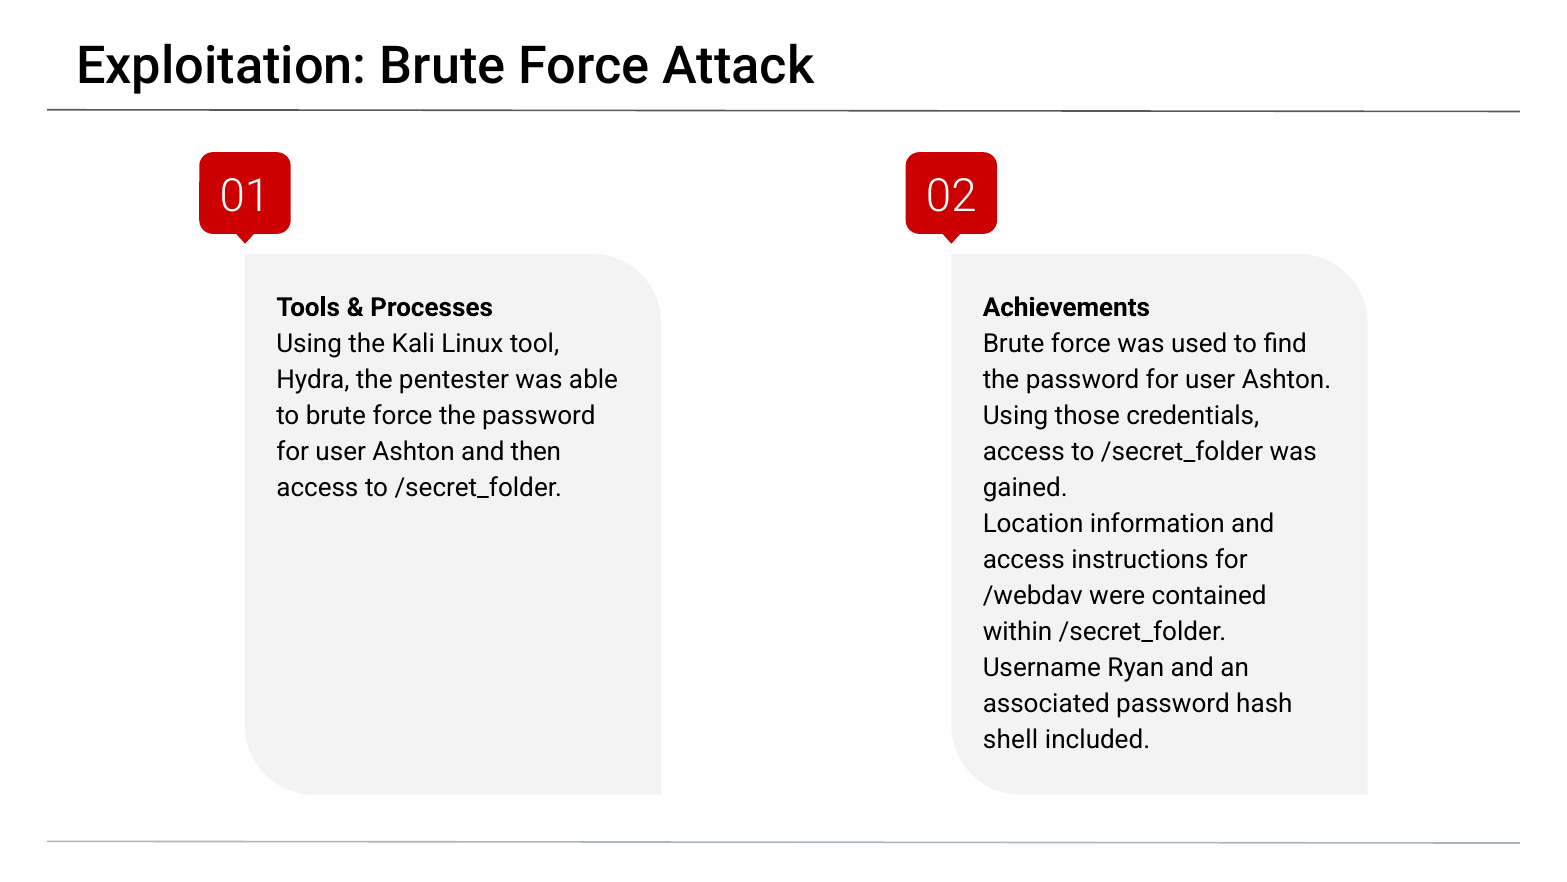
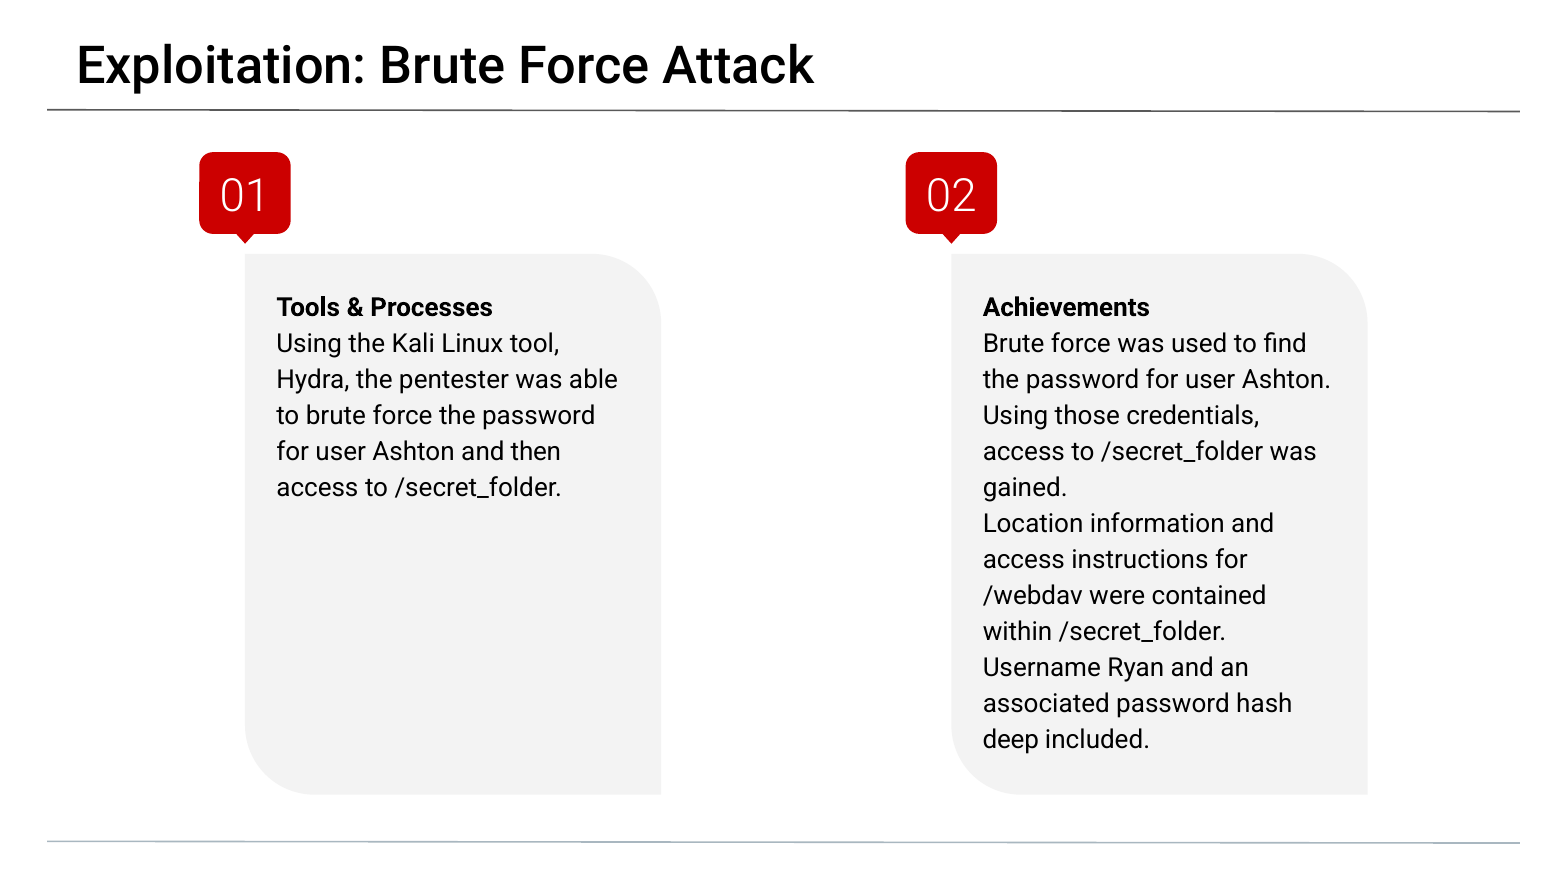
shell: shell -> deep
